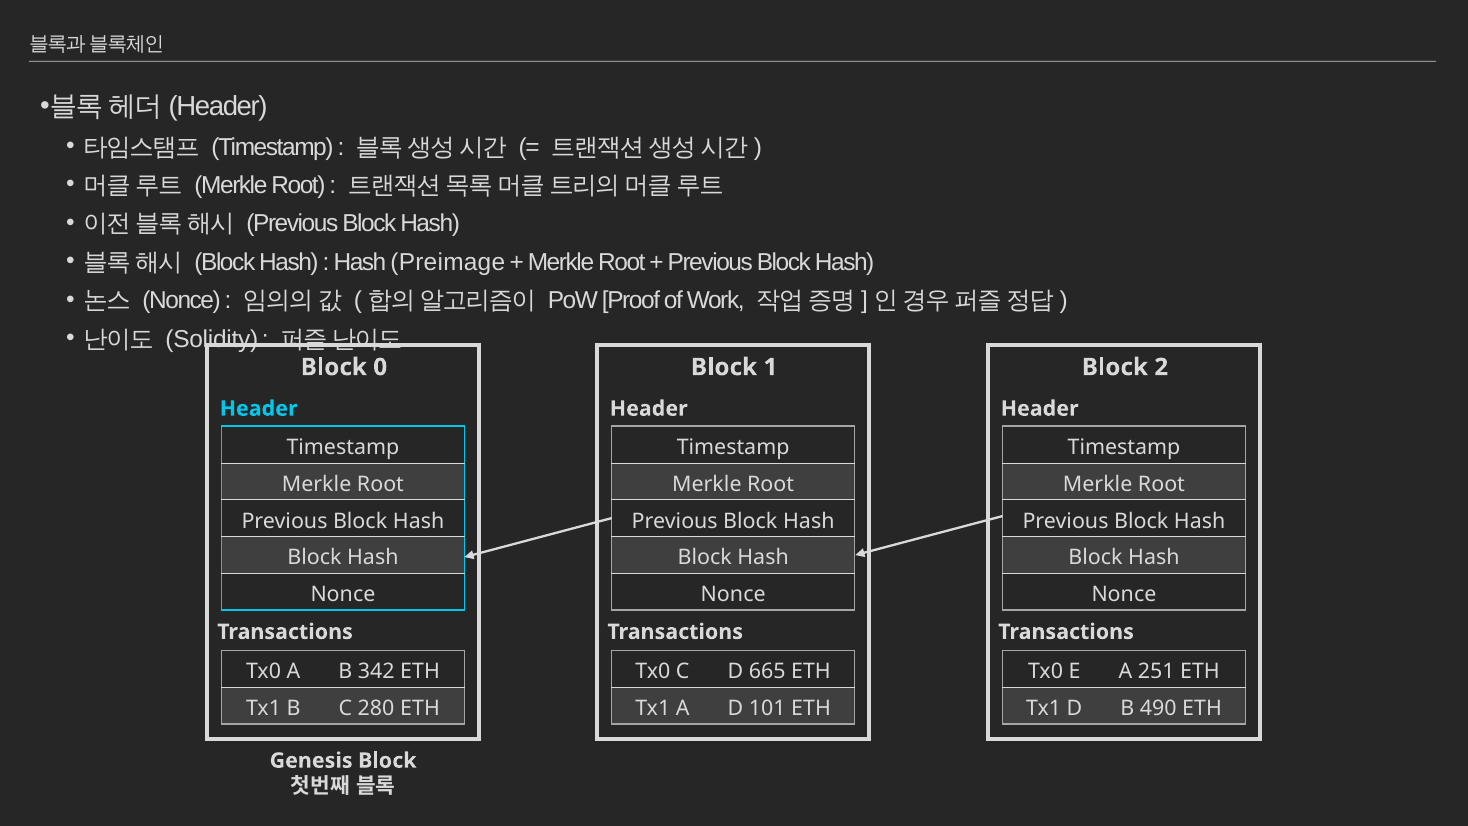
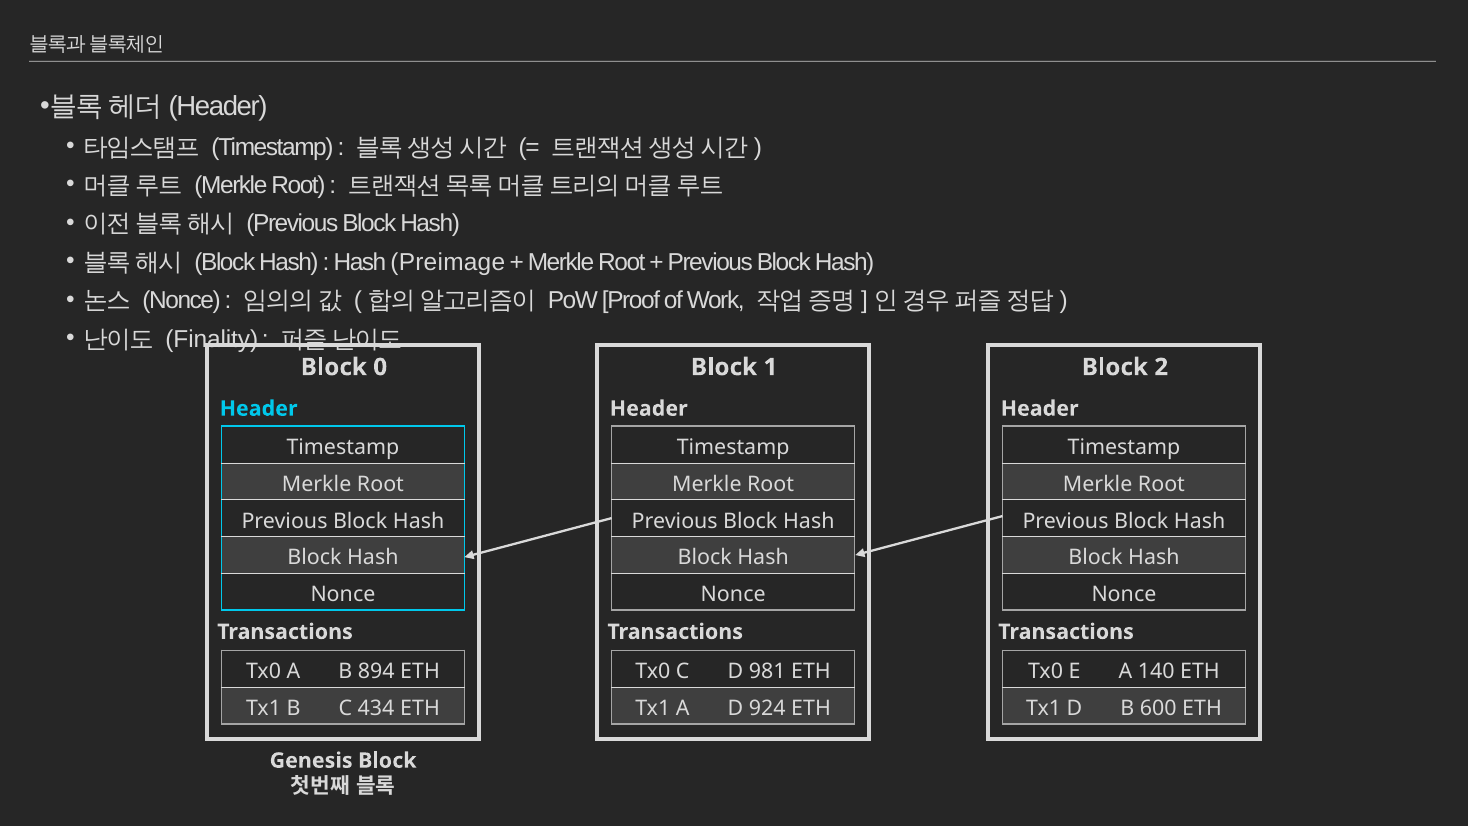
Solidity: Solidity -> Finality
342: 342 -> 894
665: 665 -> 981
251: 251 -> 140
280: 280 -> 434
101: 101 -> 924
490: 490 -> 600
